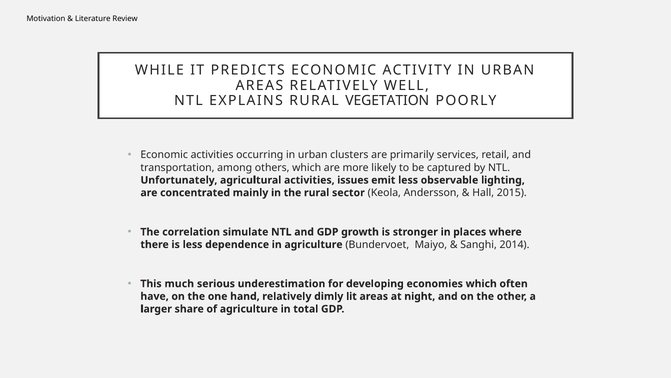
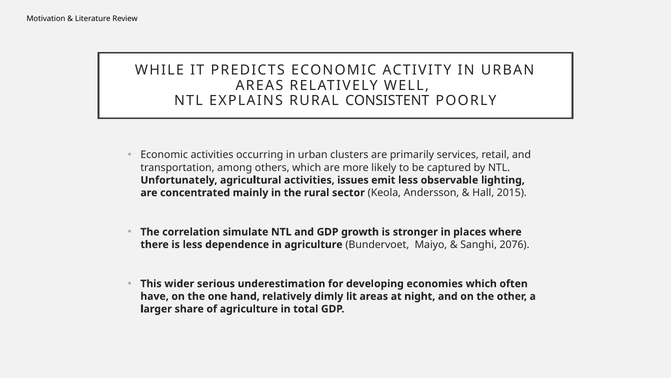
VEGETATION: VEGETATION -> CONSISTENT
2014: 2014 -> 2076
much: much -> wider
